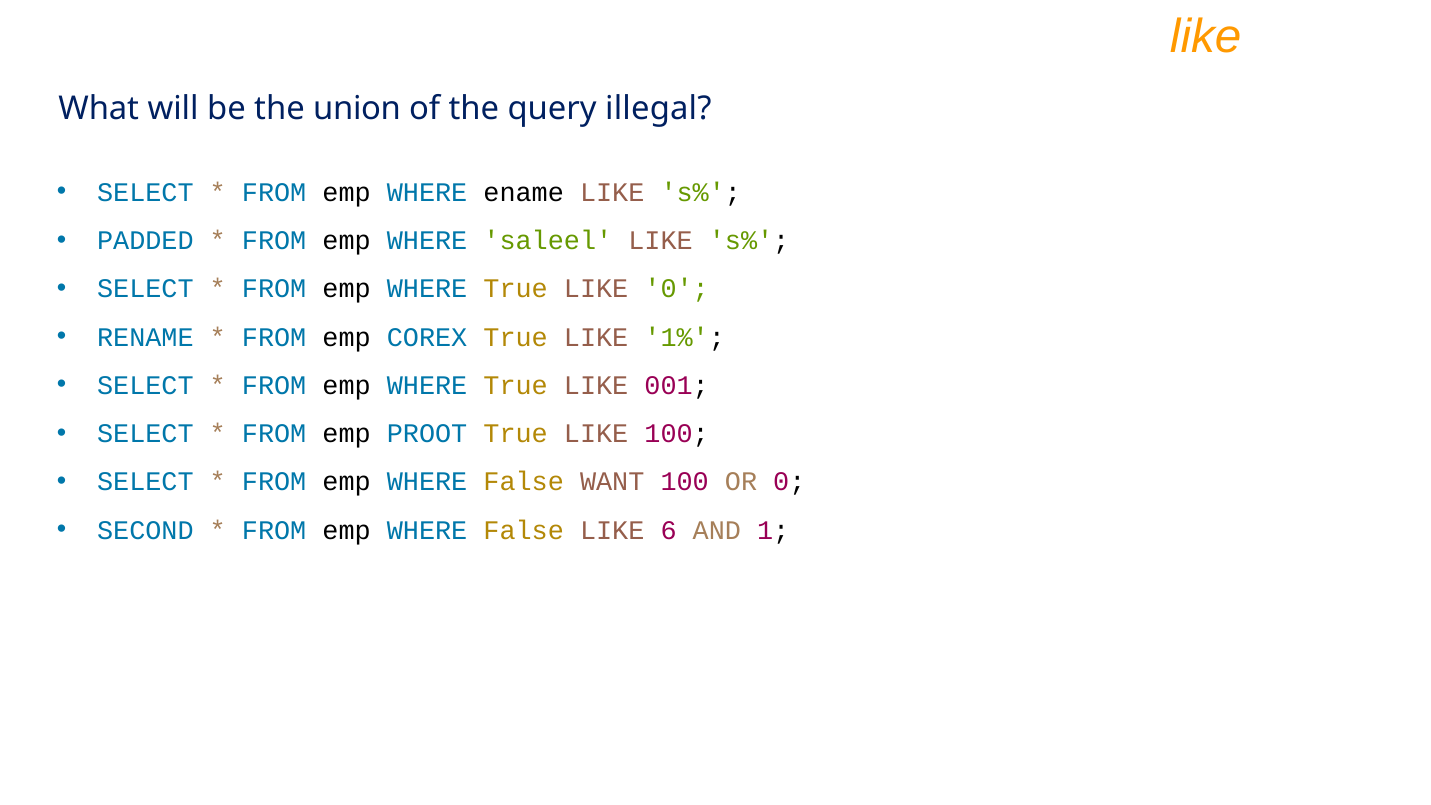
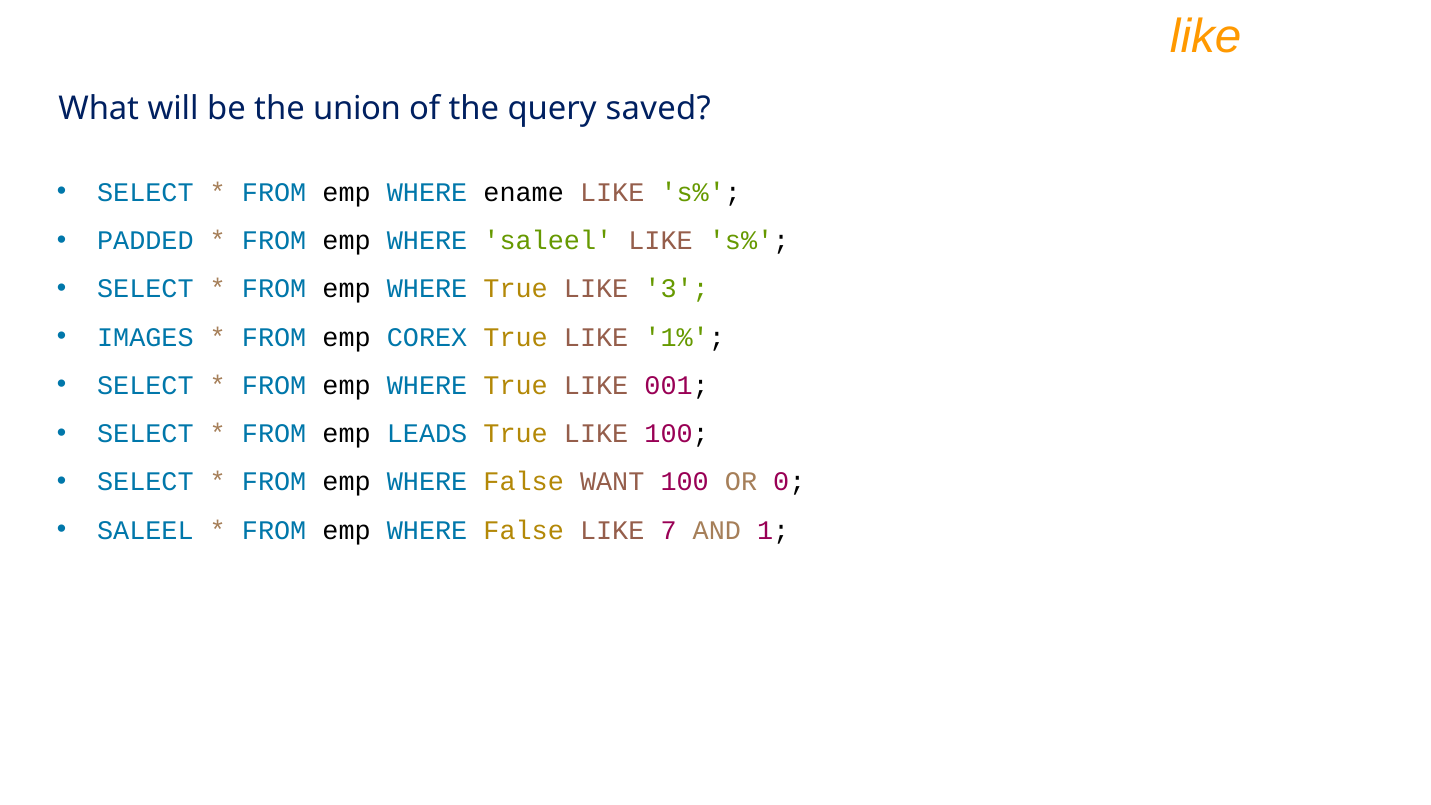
illegal: illegal -> saved
LIKE 0: 0 -> 3
RENAME: RENAME -> IMAGES
PROOT: PROOT -> LEADS
SECOND at (145, 530): SECOND -> SALEEL
6: 6 -> 7
